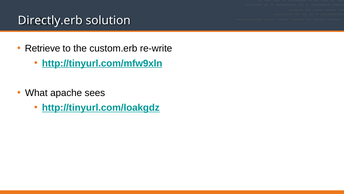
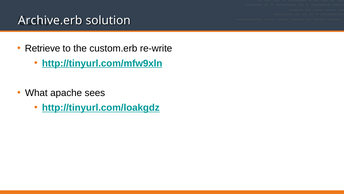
Directly.erb: Directly.erb -> Archive.erb
